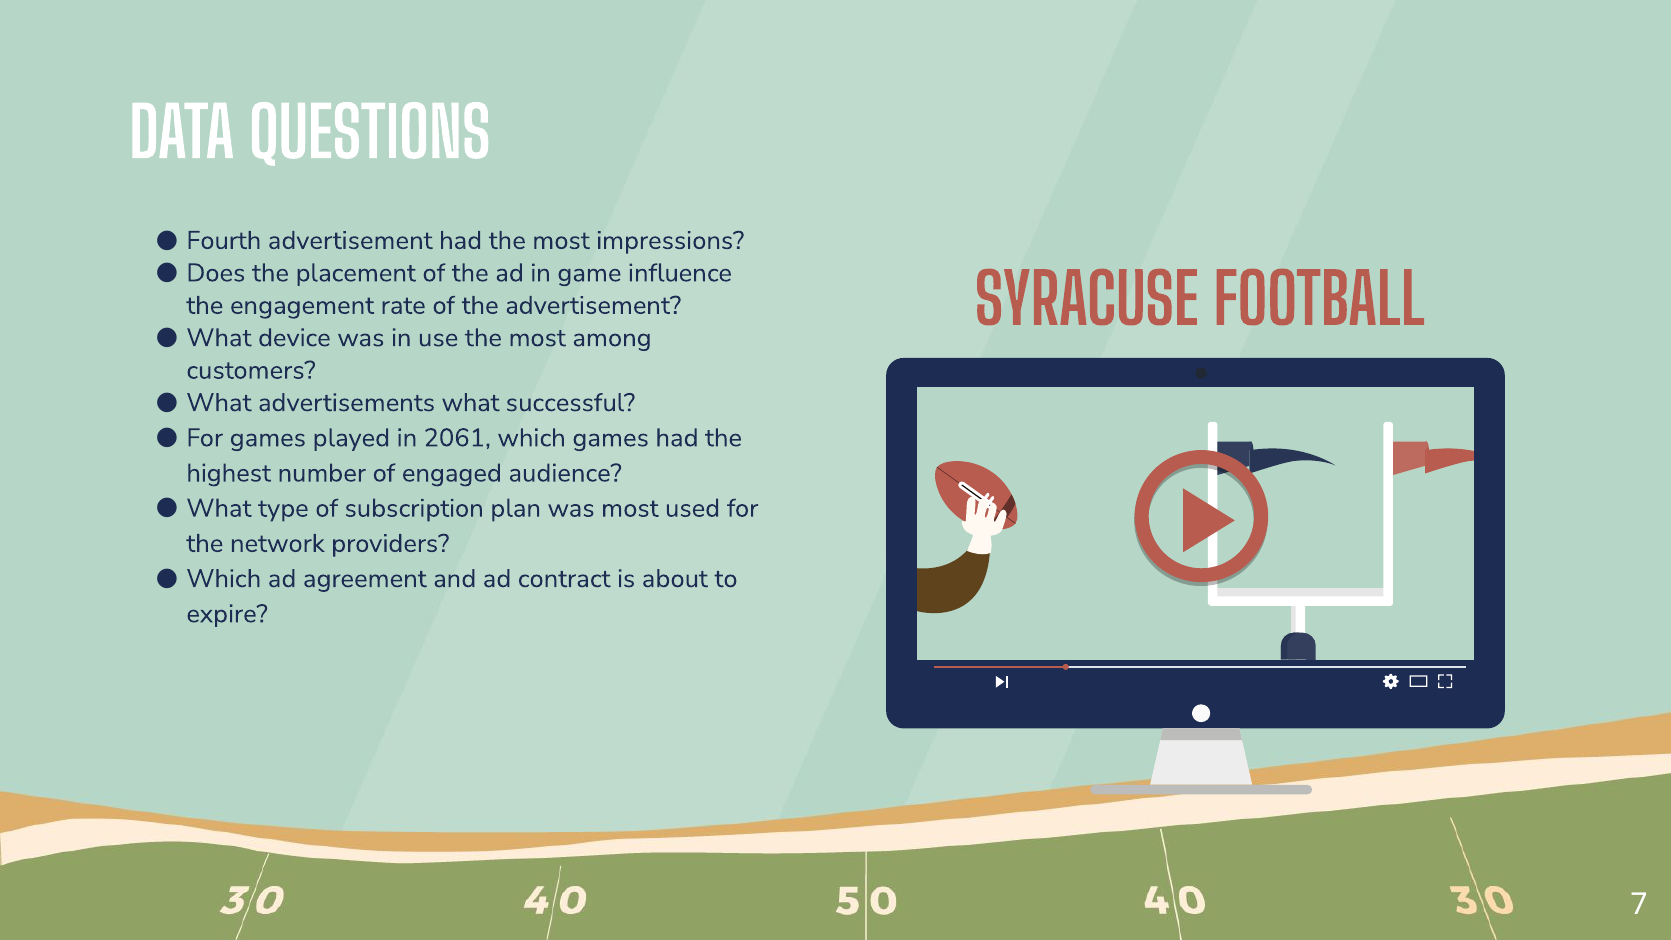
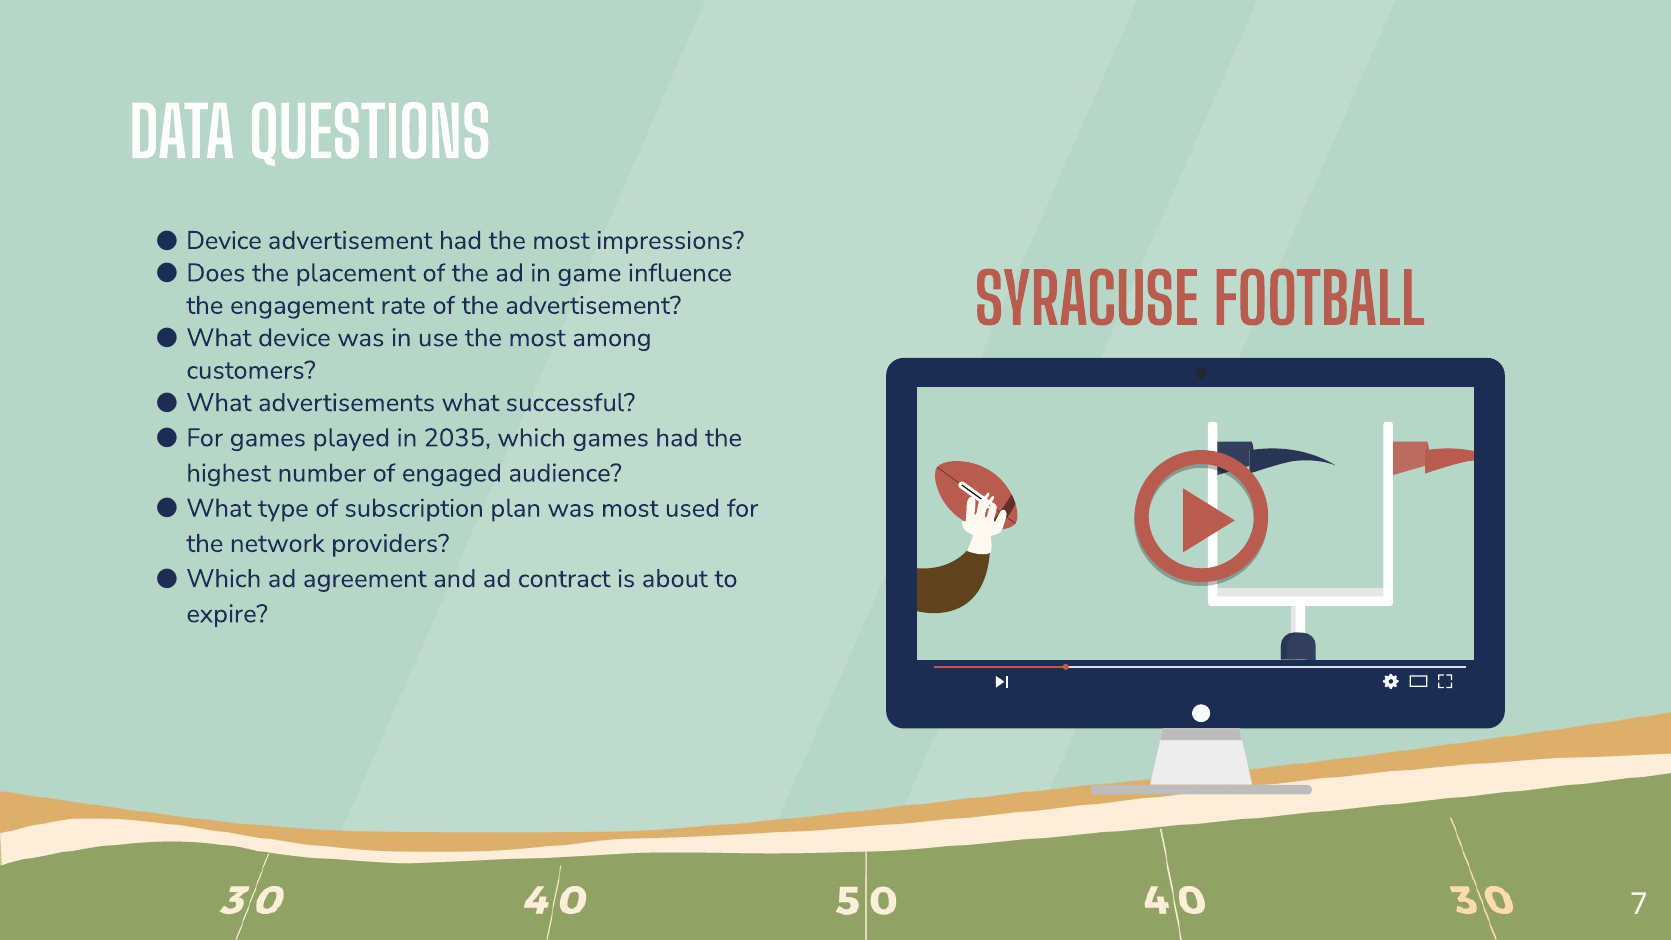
Fourth at (224, 241): Fourth -> Device
2061: 2061 -> 2035
